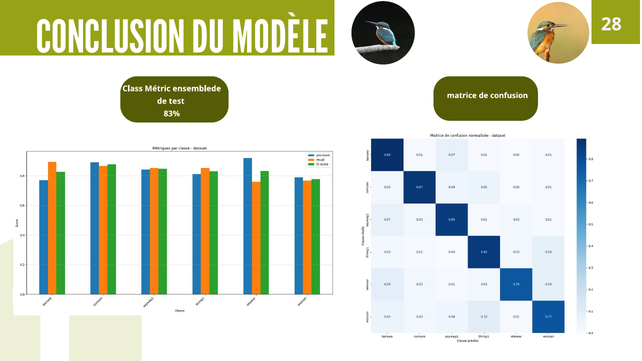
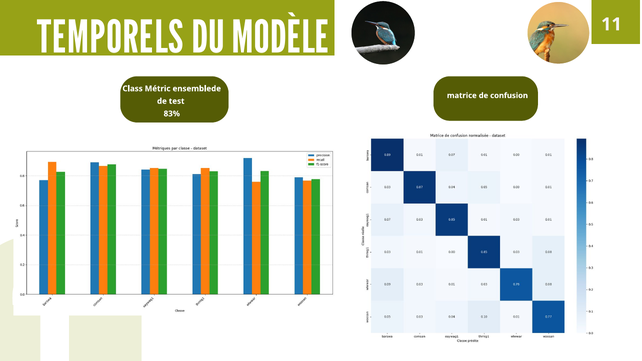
CONCLUSION: CONCLUSION -> TEMPORELS
28: 28 -> 11
